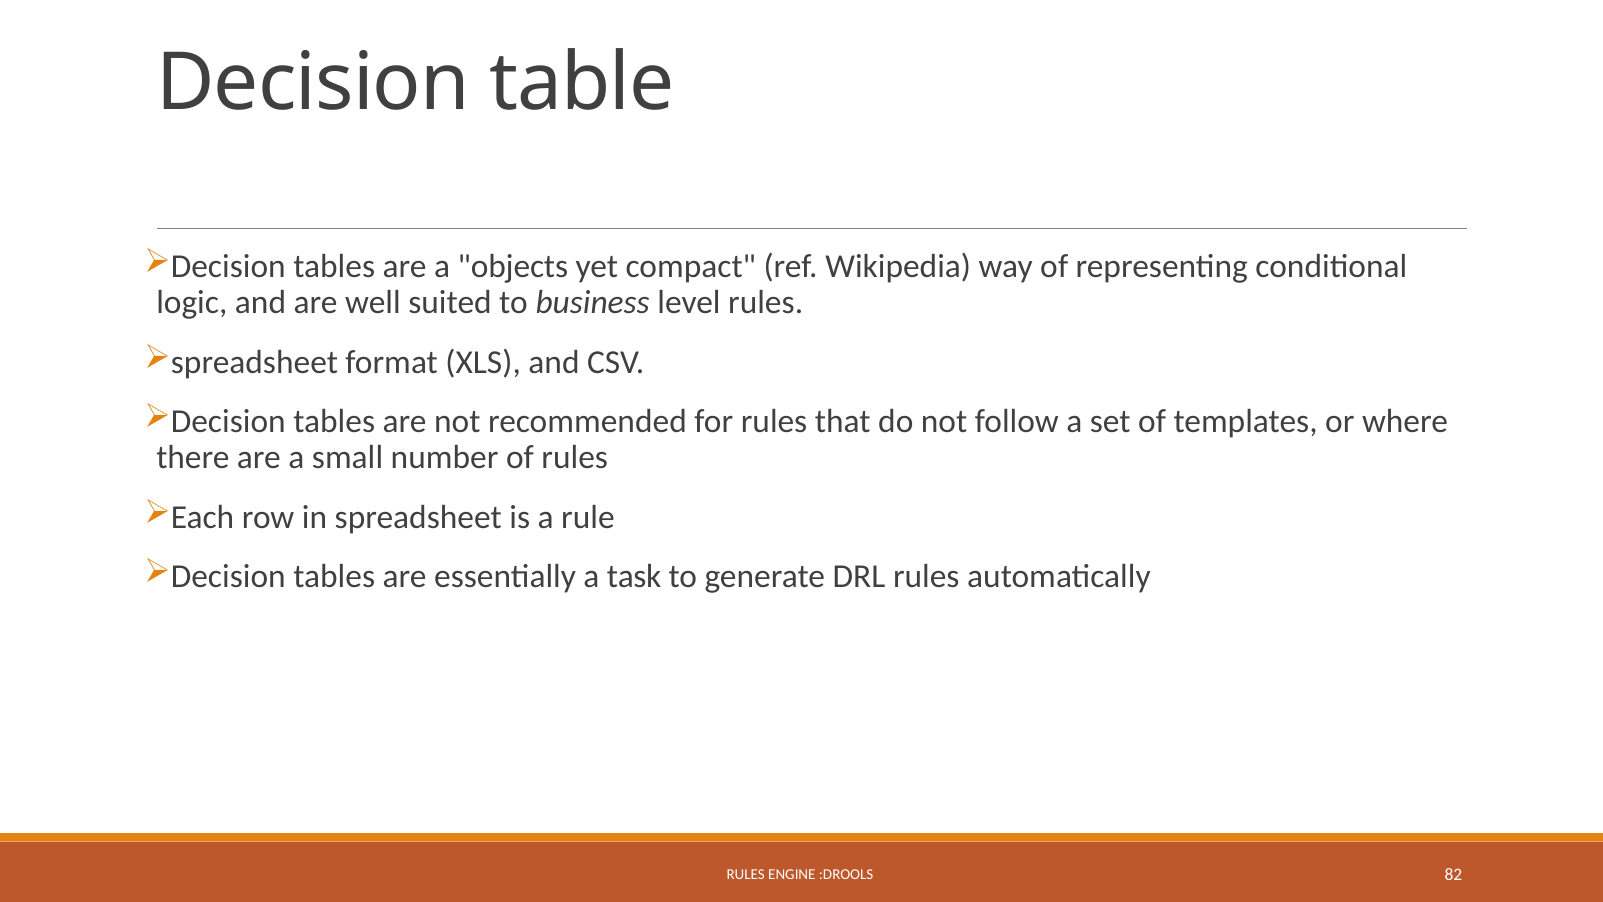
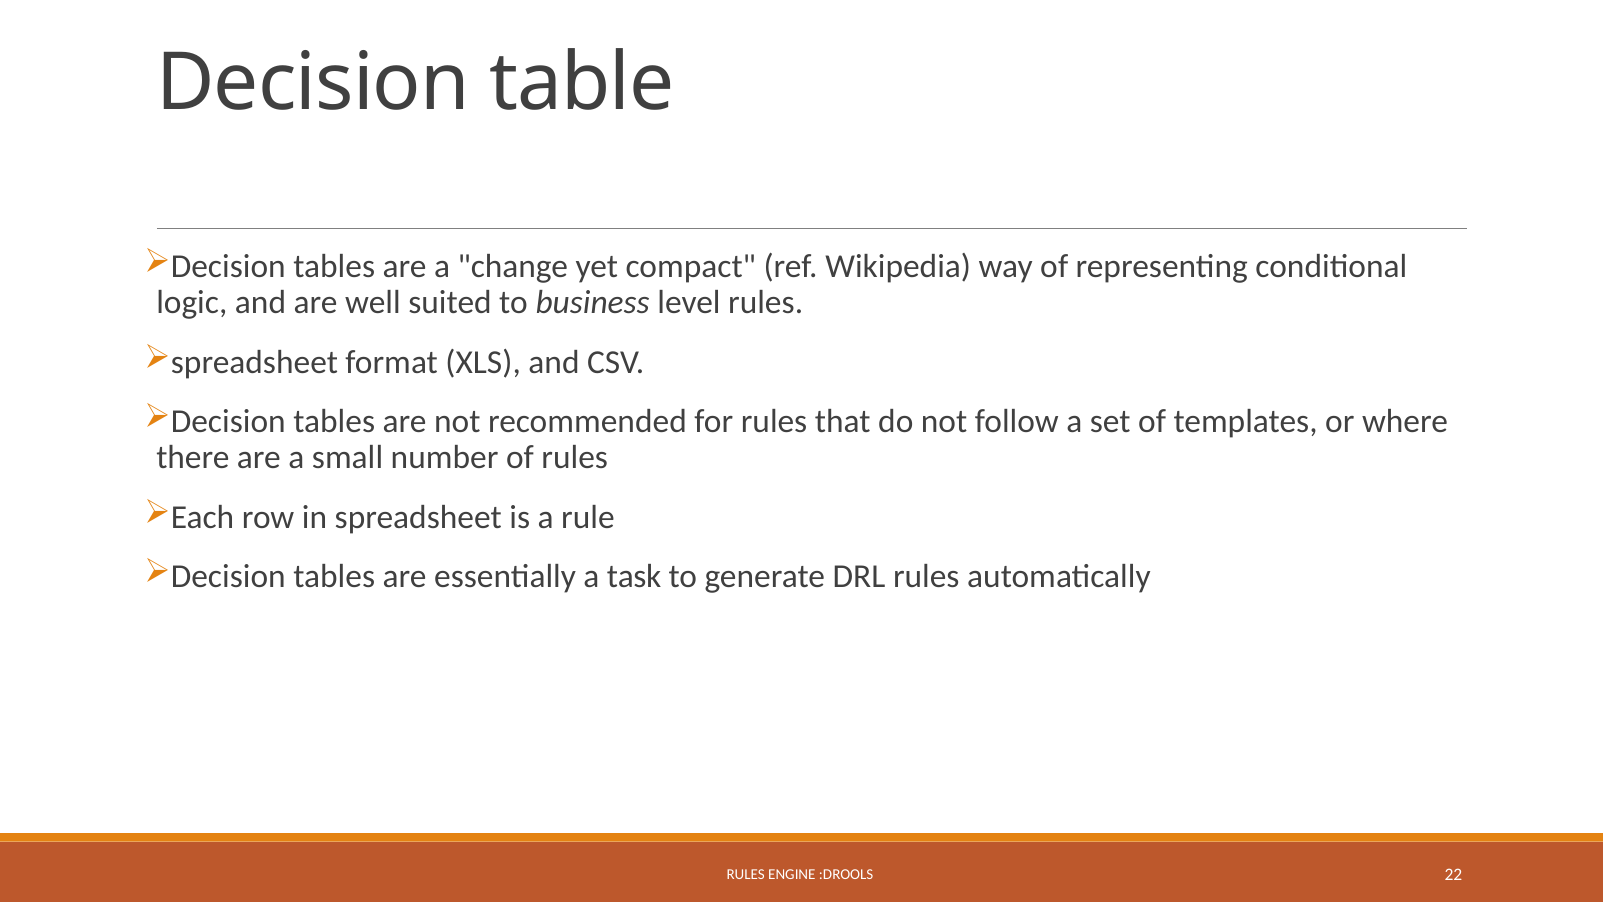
objects: objects -> change
82: 82 -> 22
